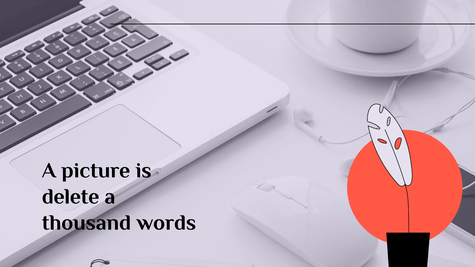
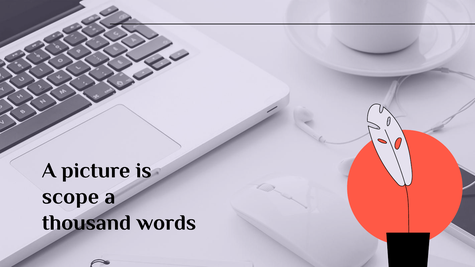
delete: delete -> scope
